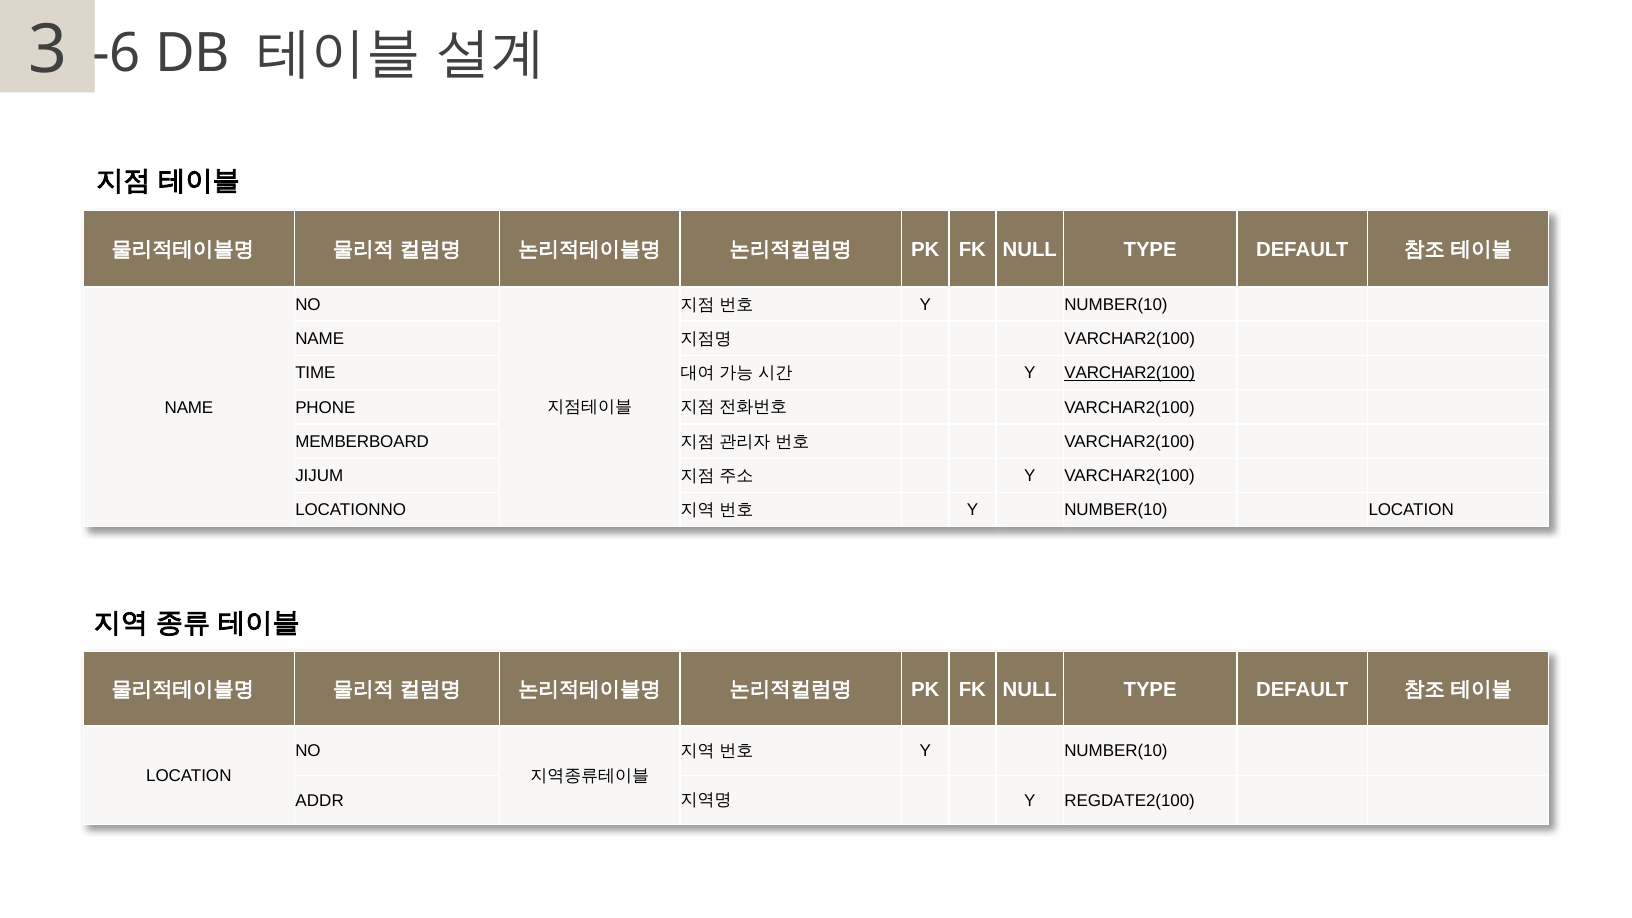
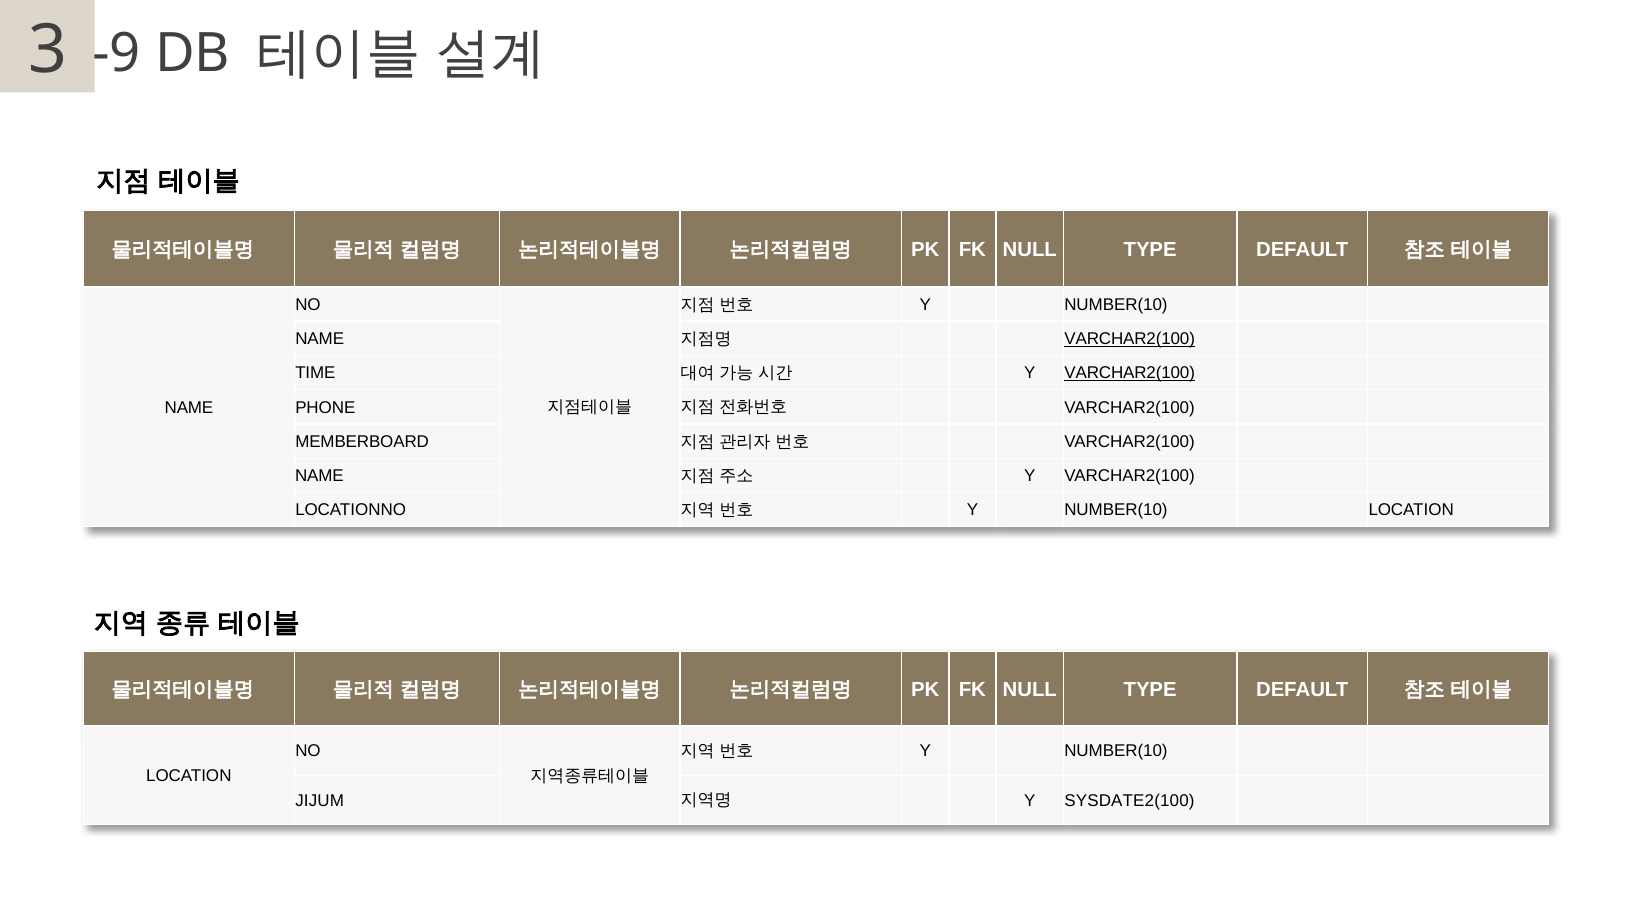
-6: -6 -> -9
VARCHAR2(100 at (1130, 339) underline: none -> present
JIJUM at (319, 476): JIJUM -> NAME
ADDR: ADDR -> JIJUM
REGDATE2(100: REGDATE2(100 -> SYSDATE2(100
